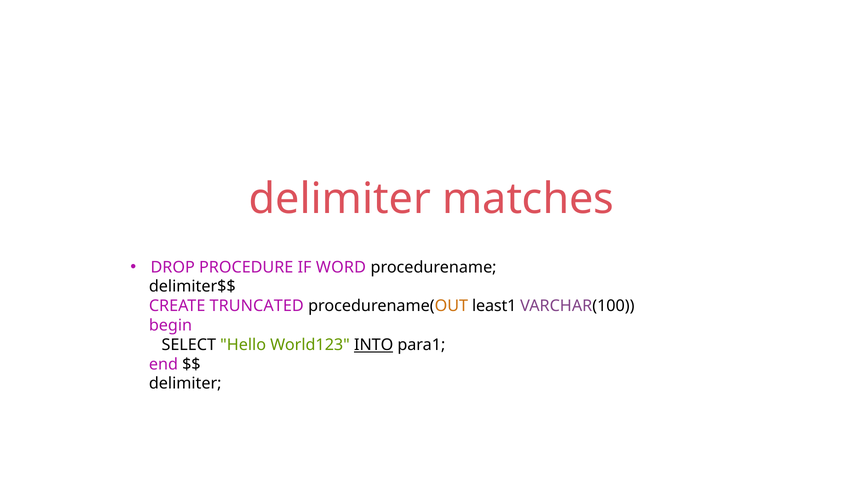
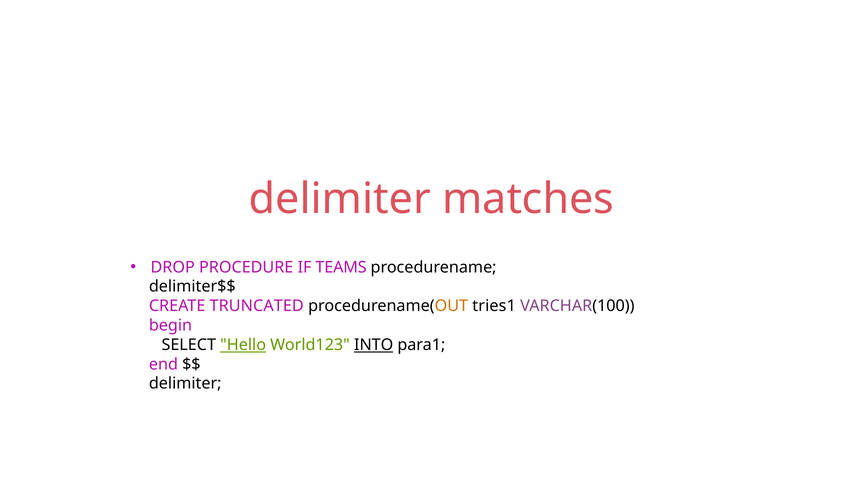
WORD: WORD -> TEAMS
least1: least1 -> tries1
Hello underline: none -> present
